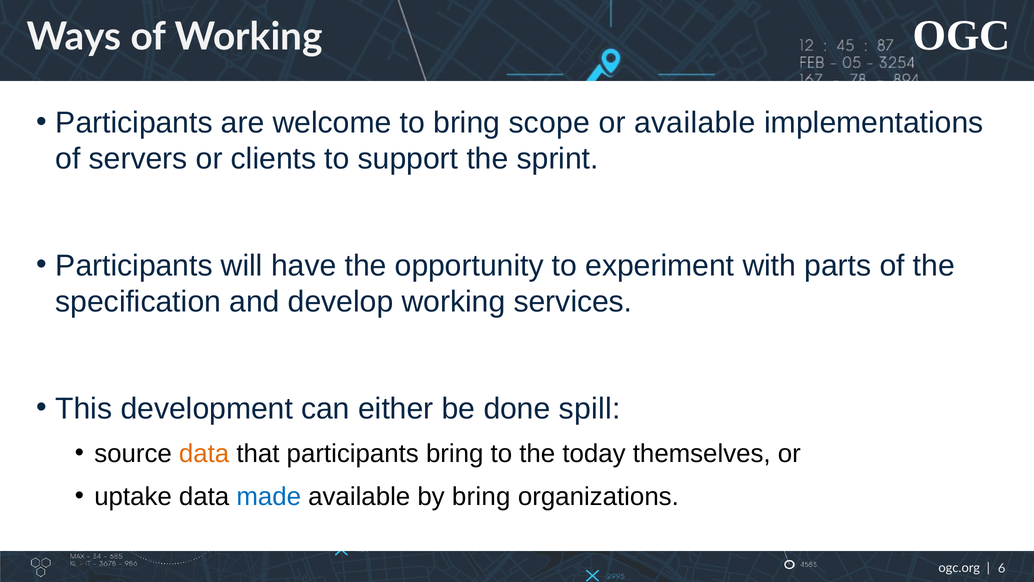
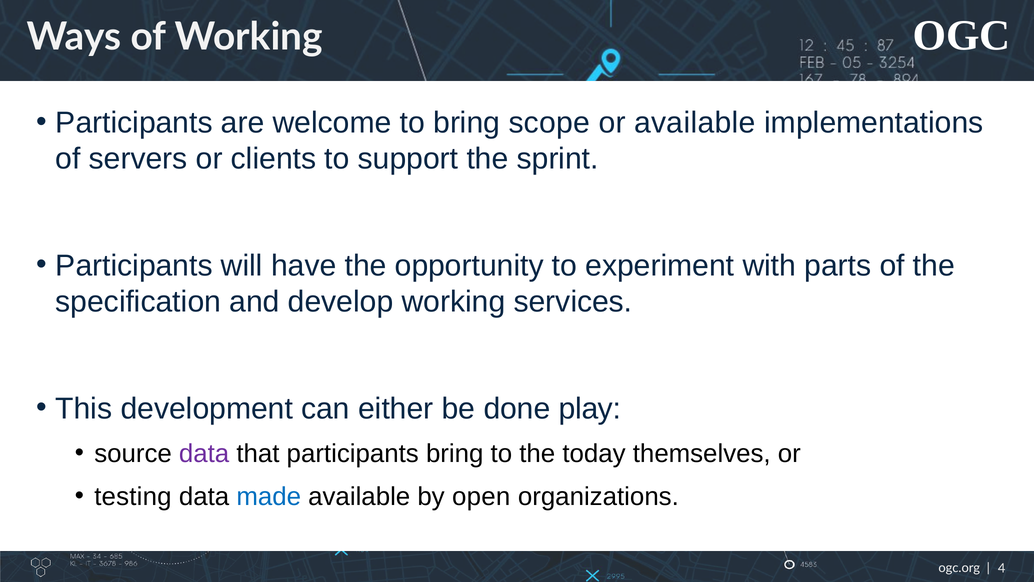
spill: spill -> play
data at (204, 453) colour: orange -> purple
uptake: uptake -> testing
by bring: bring -> open
6: 6 -> 4
